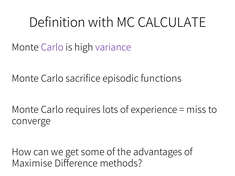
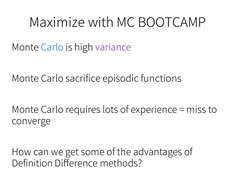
Definition: Definition -> Maximize
CALCULATE: CALCULATE -> BOOTCAMP
Carlo at (52, 48) colour: purple -> blue
Maximise: Maximise -> Definition
